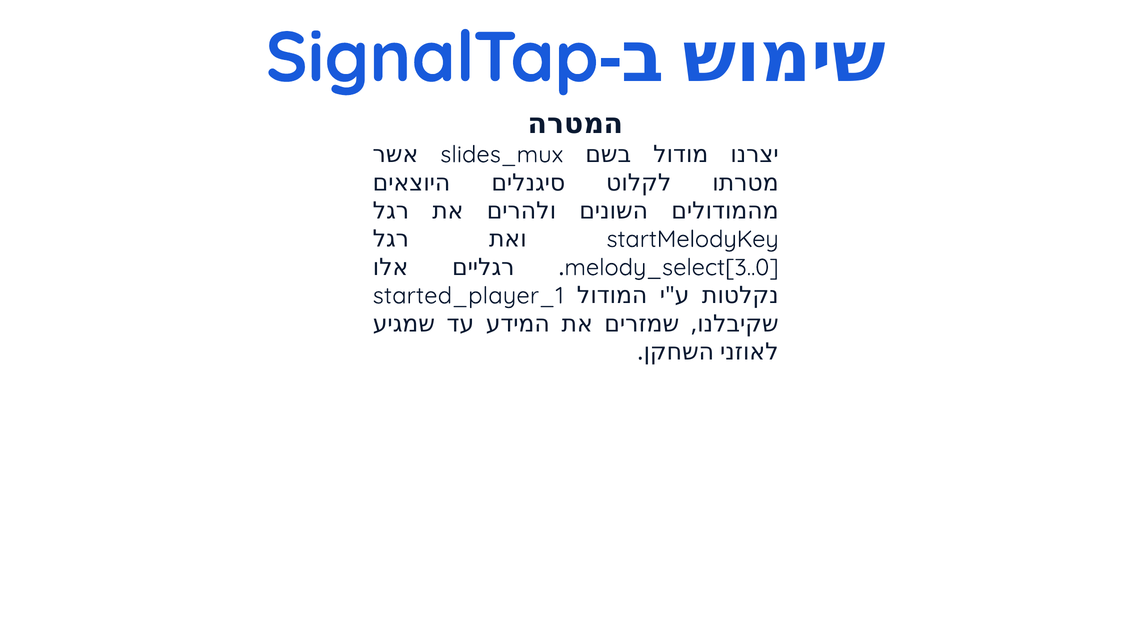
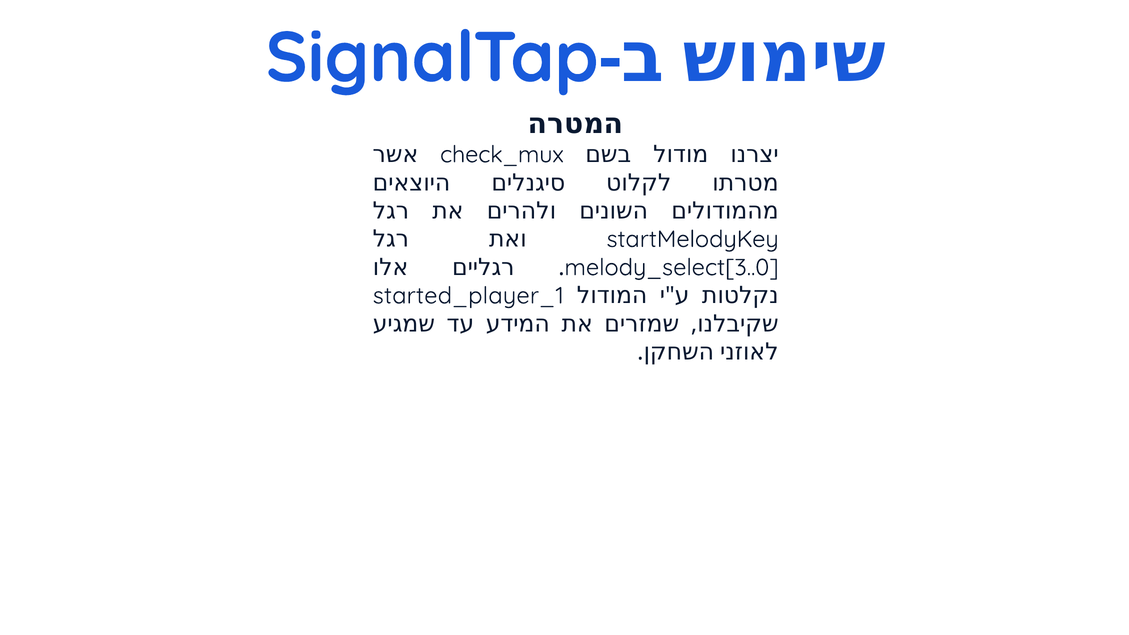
slides_mux: slides_mux -> check_mux
